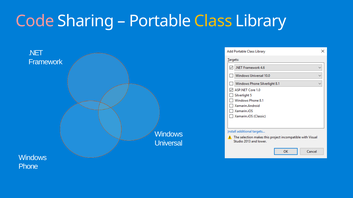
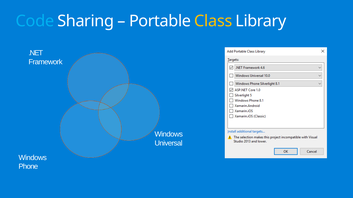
Code colour: pink -> light blue
